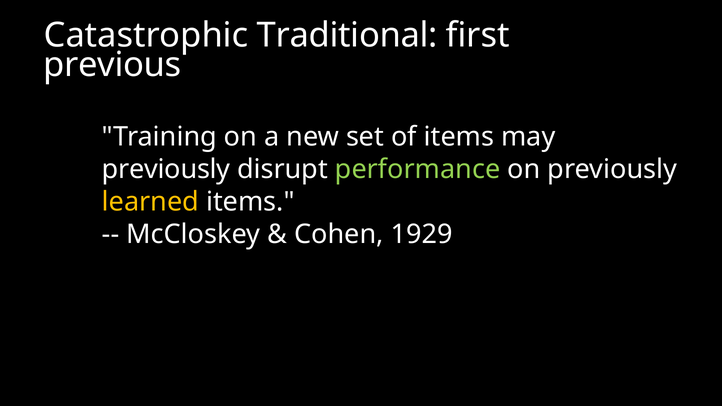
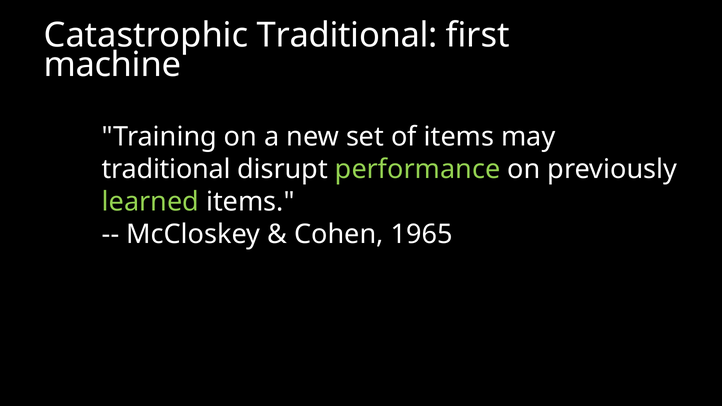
previous: previous -> machine
previously at (166, 169): previously -> traditional
learned colour: yellow -> light green
1929: 1929 -> 1965
